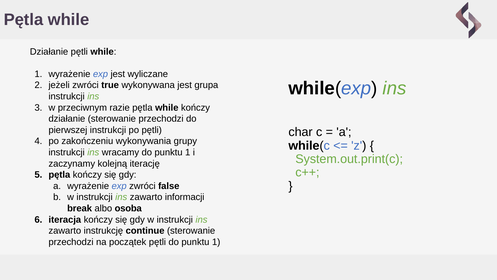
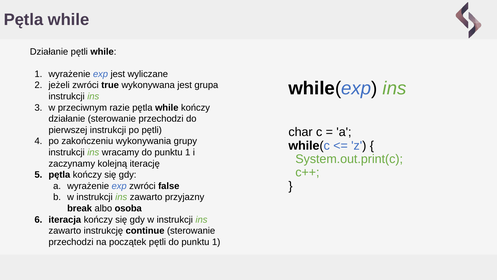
informacji: informacji -> przyjazny
